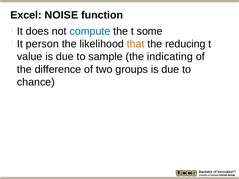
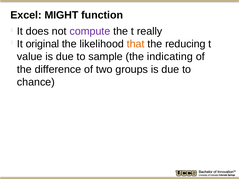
NOISE: NOISE -> MIGHT
compute colour: blue -> purple
some: some -> really
person: person -> original
